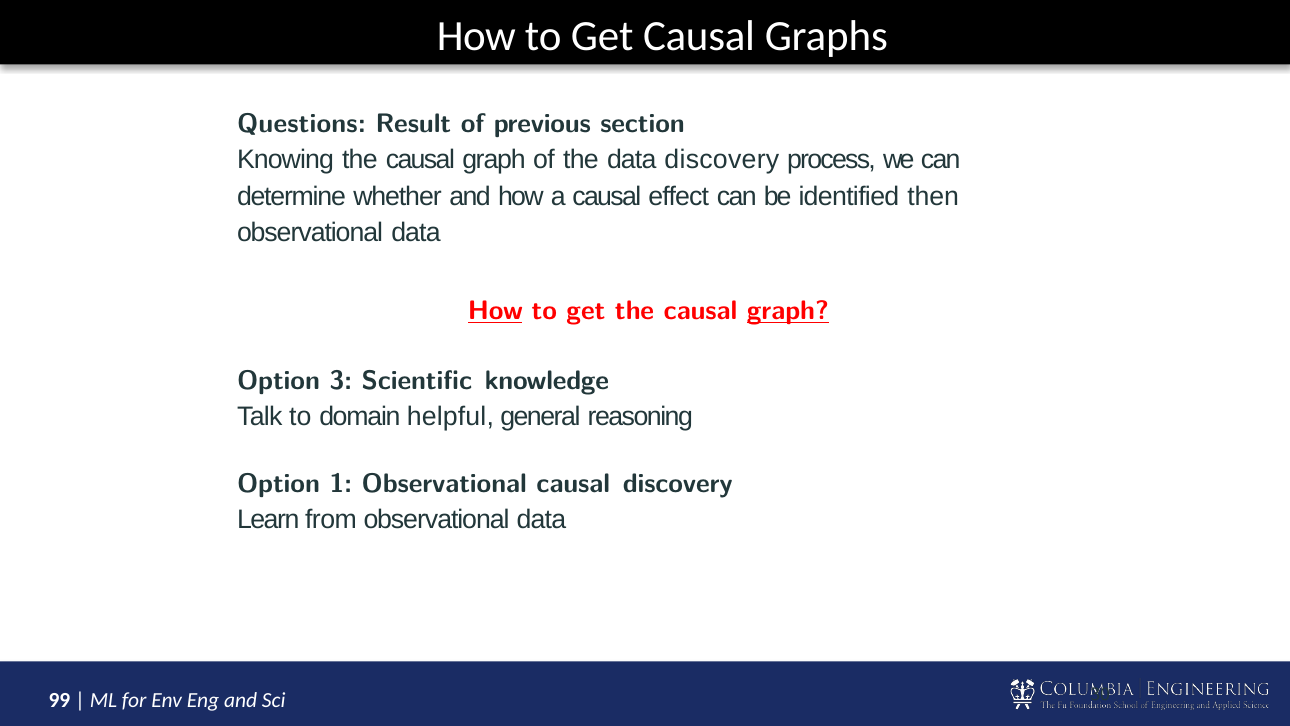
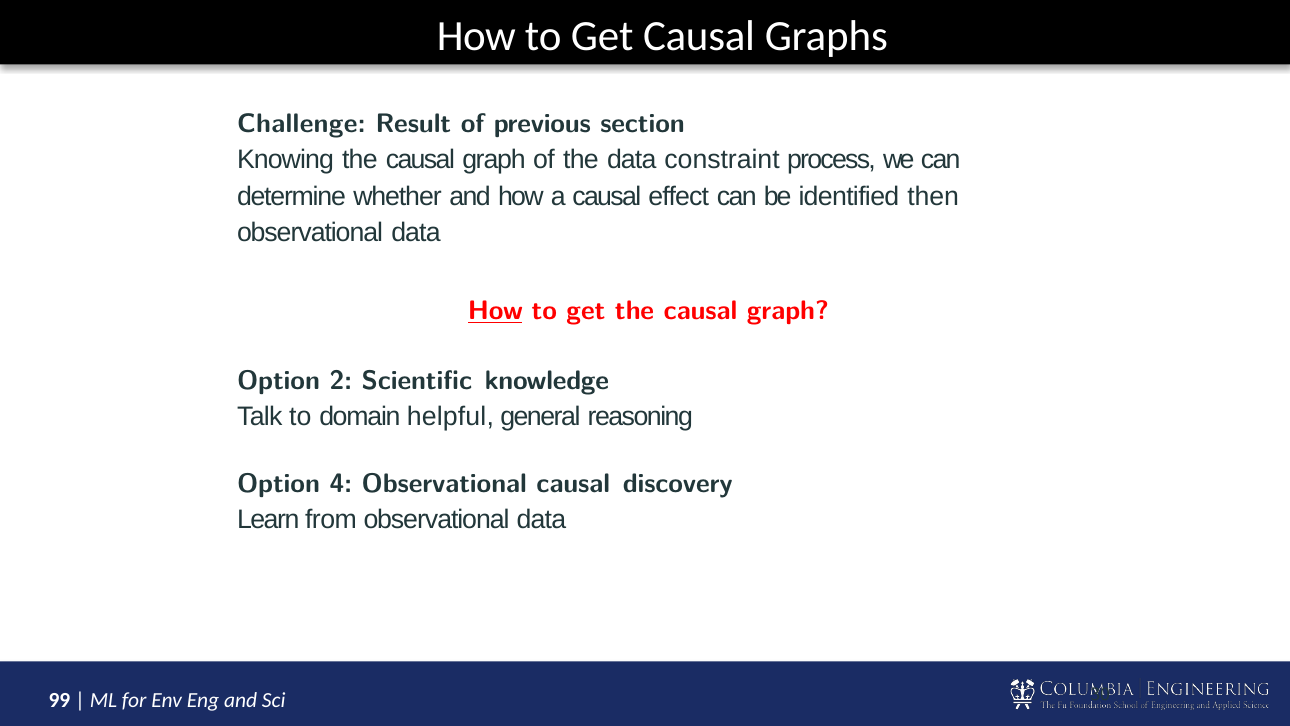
Questions: Questions -> Challenge
data discovery: discovery -> constraint
graph at (788, 311) underline: present -> none
3: 3 -> 2
1: 1 -> 4
